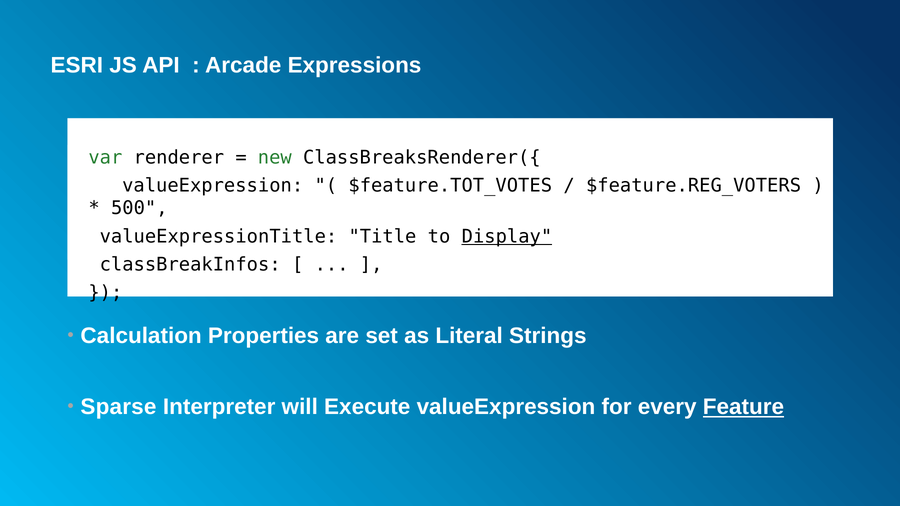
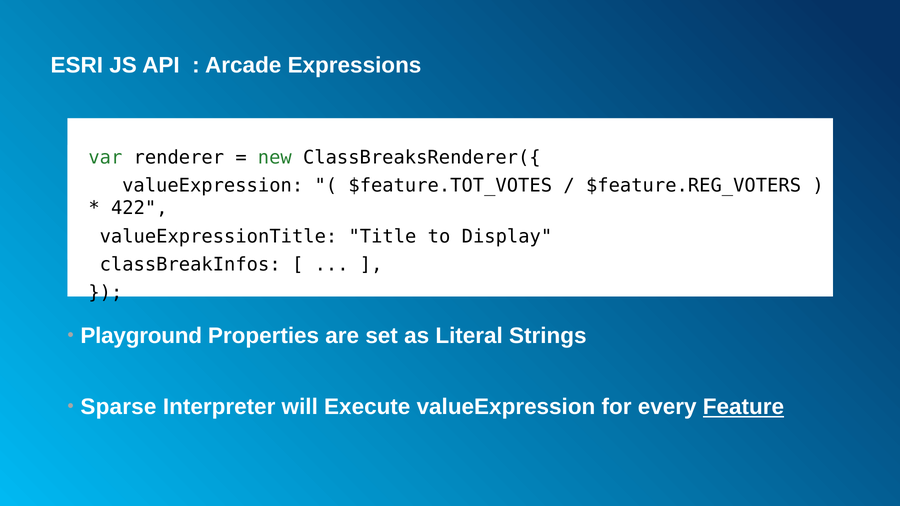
500: 500 -> 422
Display underline: present -> none
Calculation: Calculation -> Playground
